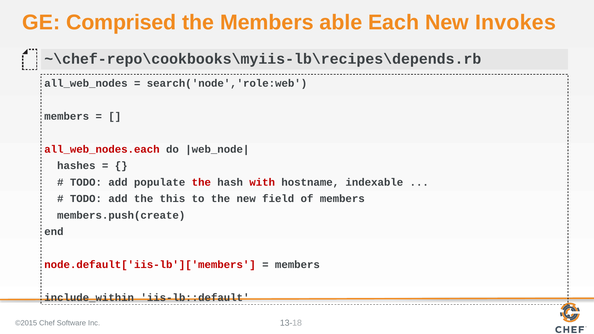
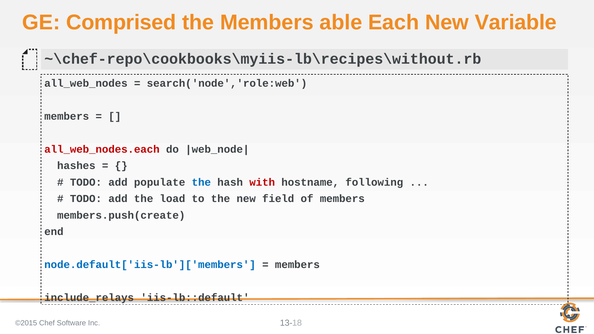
Invokes: Invokes -> Variable
~\chef-repo\cookbooks\myiis-lb\recipes\depends.rb: ~\chef-repo\cookbooks\myiis-lb\recipes\depends.rb -> ~\chef-repo\cookbooks\myiis-lb\recipes\without.rb
the at (201, 182) colour: red -> blue
indexable: indexable -> following
this: this -> load
node.default['iis-lb']['members colour: red -> blue
include_within: include_within -> include_relays
